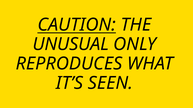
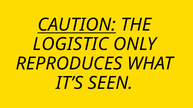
UNUSUAL: UNUSUAL -> LOGISTIC
